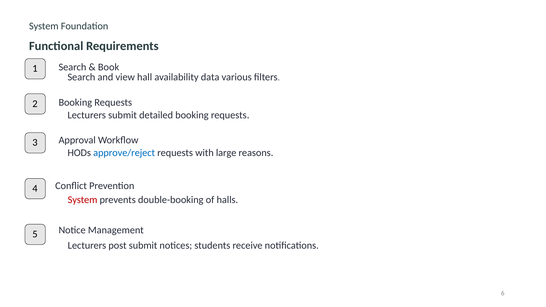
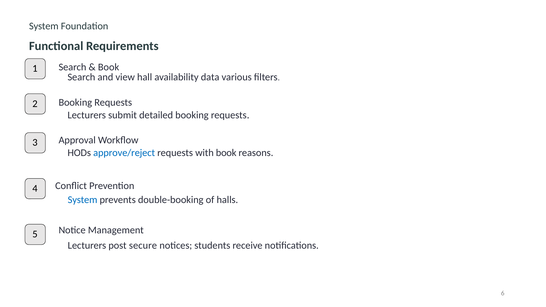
with large: large -> book
System at (83, 200) colour: red -> blue
post submit: submit -> secure
